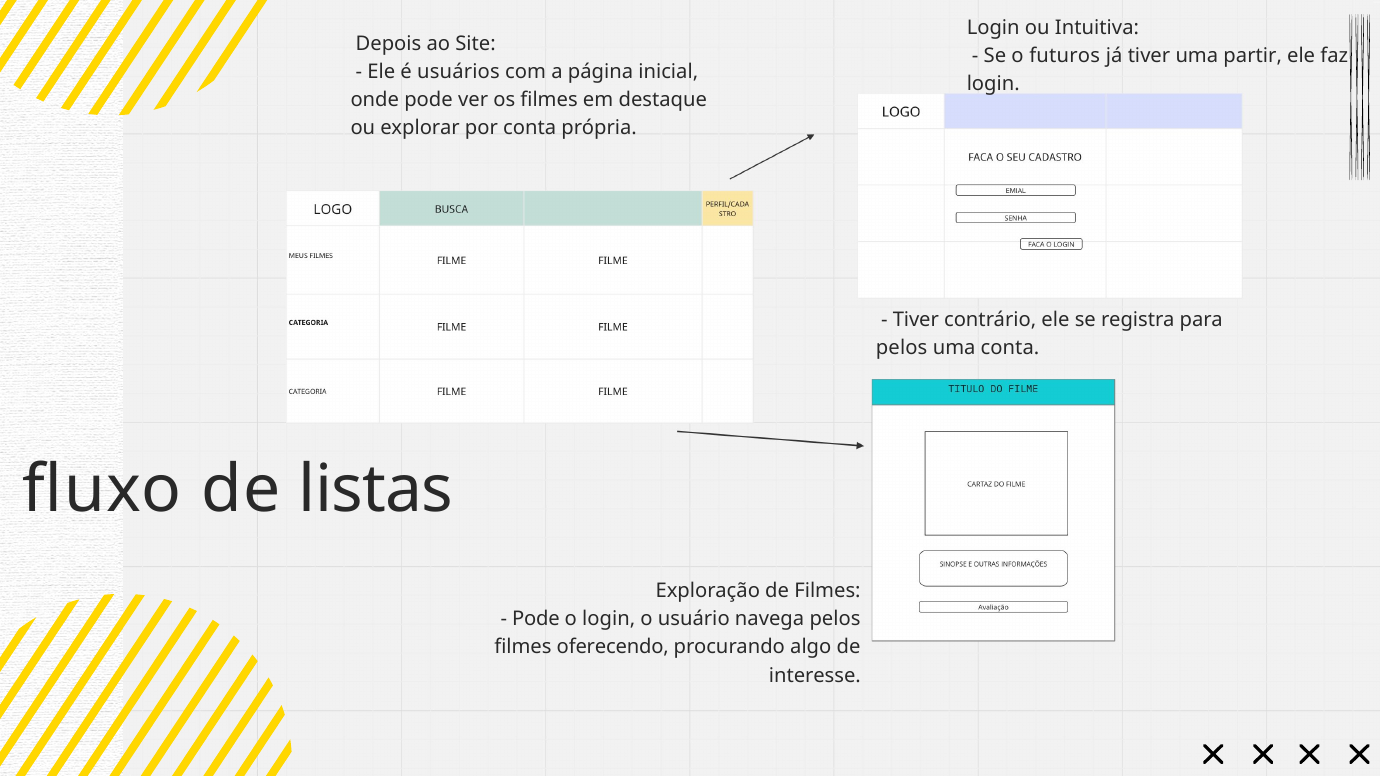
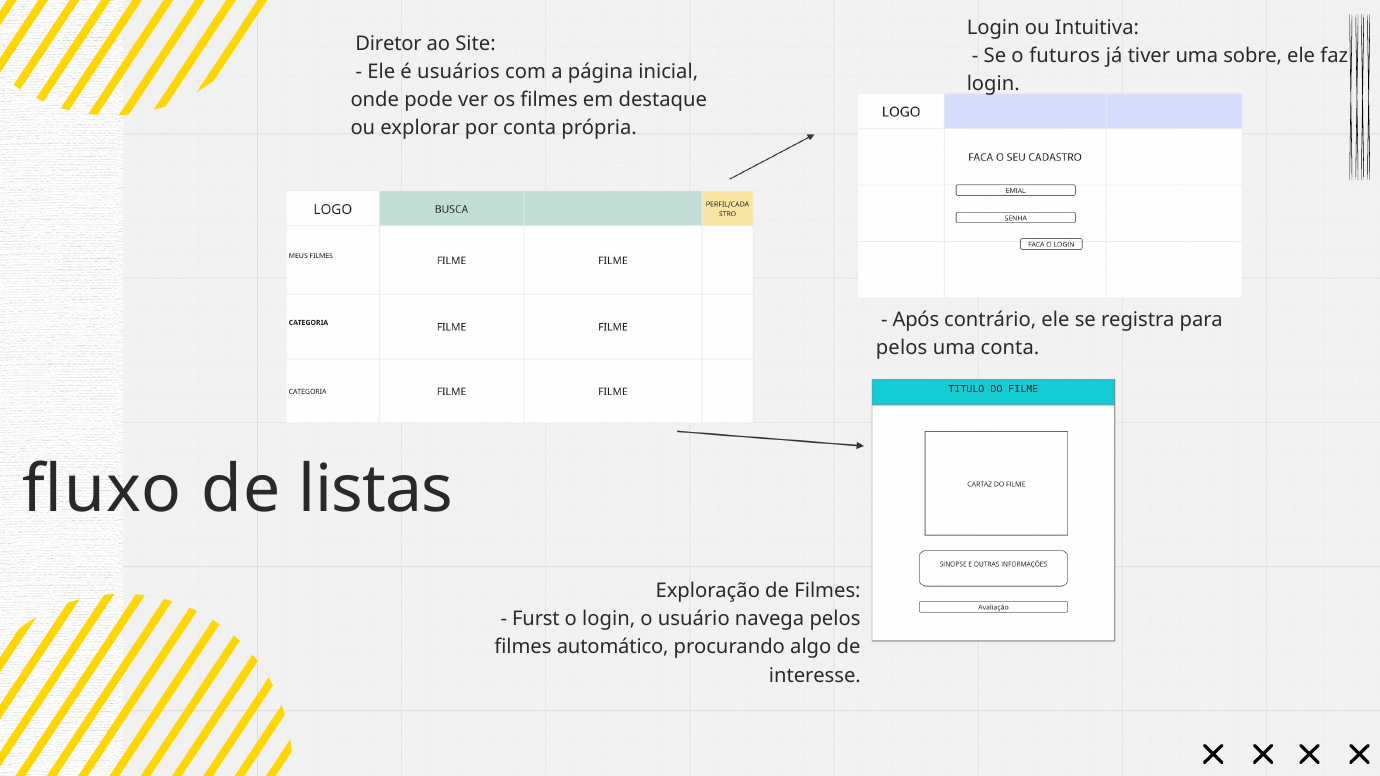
Depois: Depois -> Diretor
partir: partir -> sobre
Tiver at (916, 320): Tiver -> Após
Pode at (536, 619): Pode -> Furst
oferecendo: oferecendo -> automático
